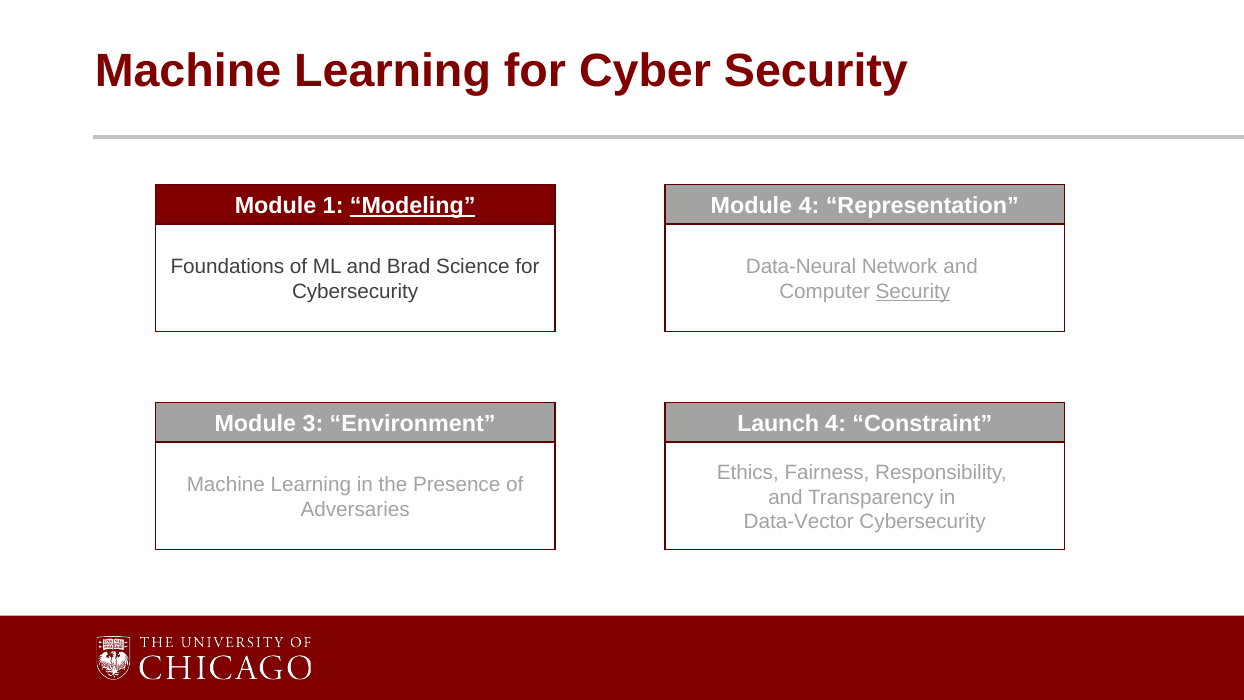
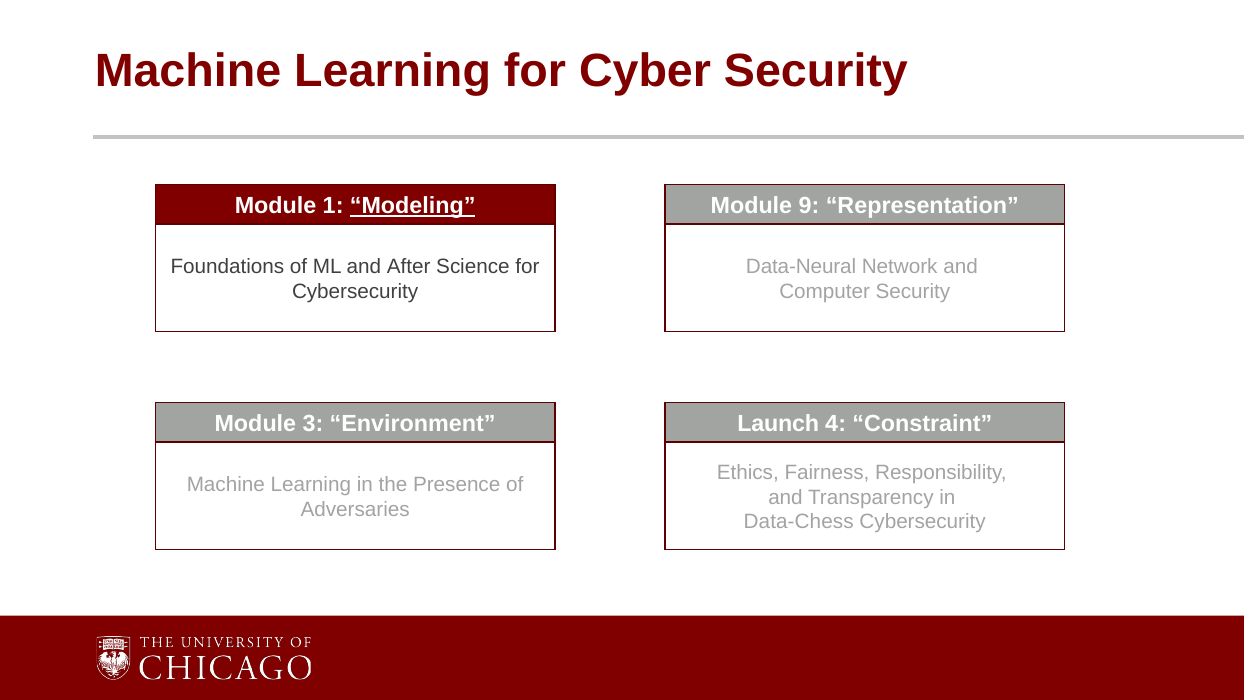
Module 4: 4 -> 9
Brad: Brad -> After
Security at (913, 291) underline: present -> none
Data-Vector: Data-Vector -> Data-Chess
